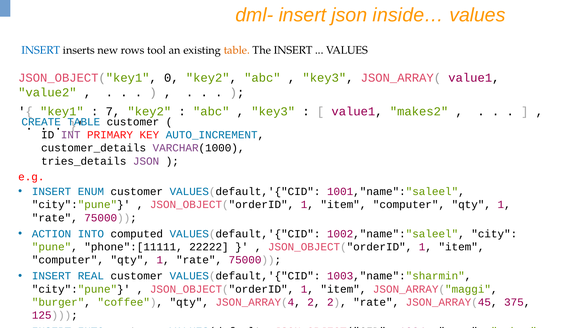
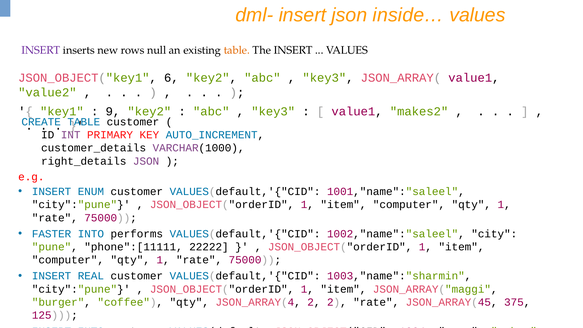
INSERT at (41, 50) colour: blue -> purple
tool: tool -> null
0: 0 -> 6
7: 7 -> 9
tries_details: tries_details -> right_details
ACTION: ACTION -> FASTER
computed: computed -> performs
